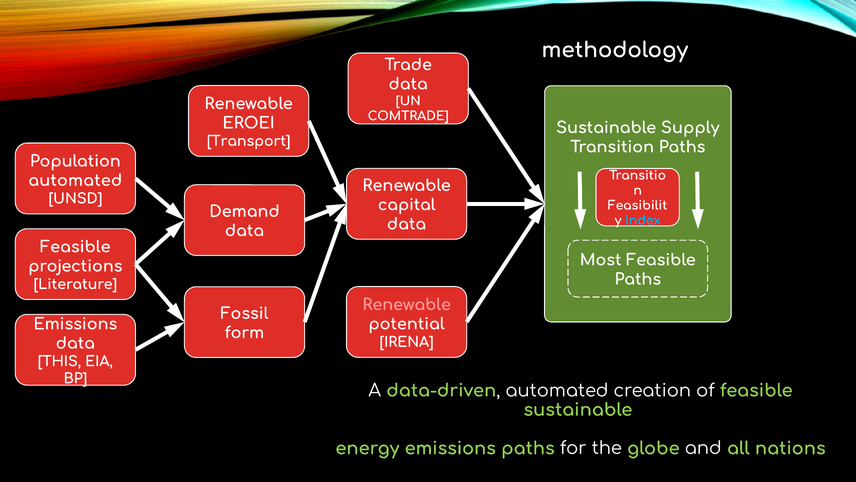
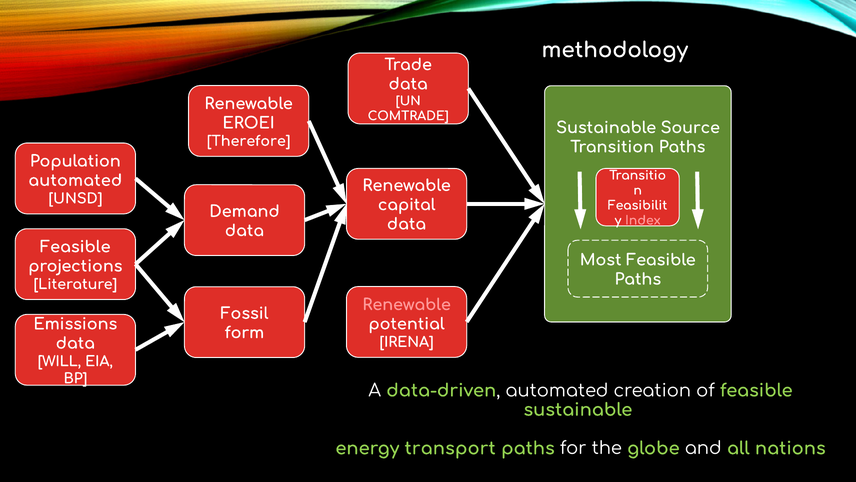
Supply: Supply -> Source
Transport: Transport -> Therefore
Index colour: light blue -> pink
THIS: THIS -> WILL
energy emissions: emissions -> transport
